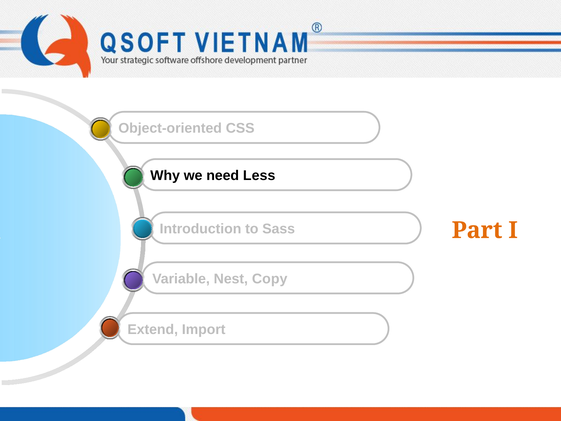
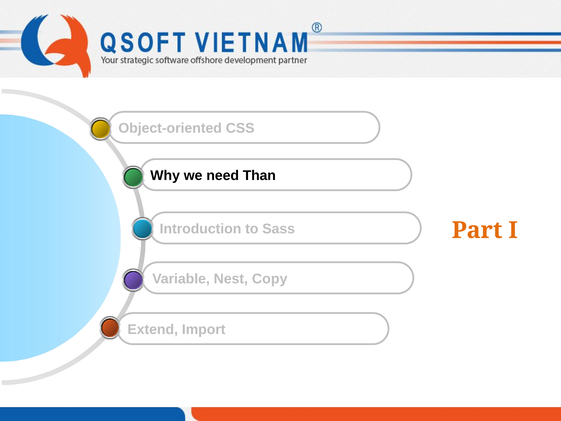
Less: Less -> Than
